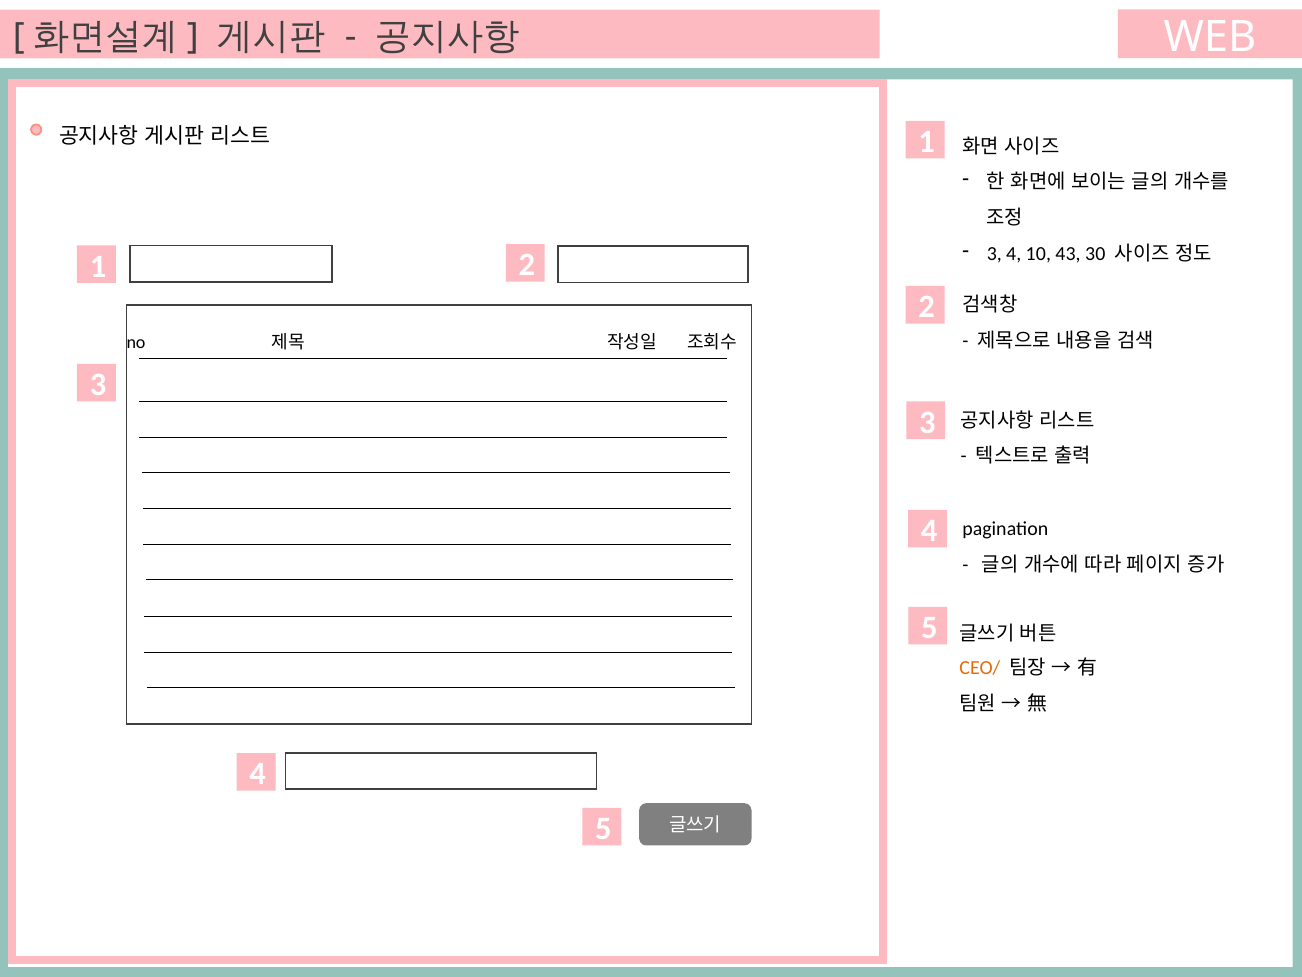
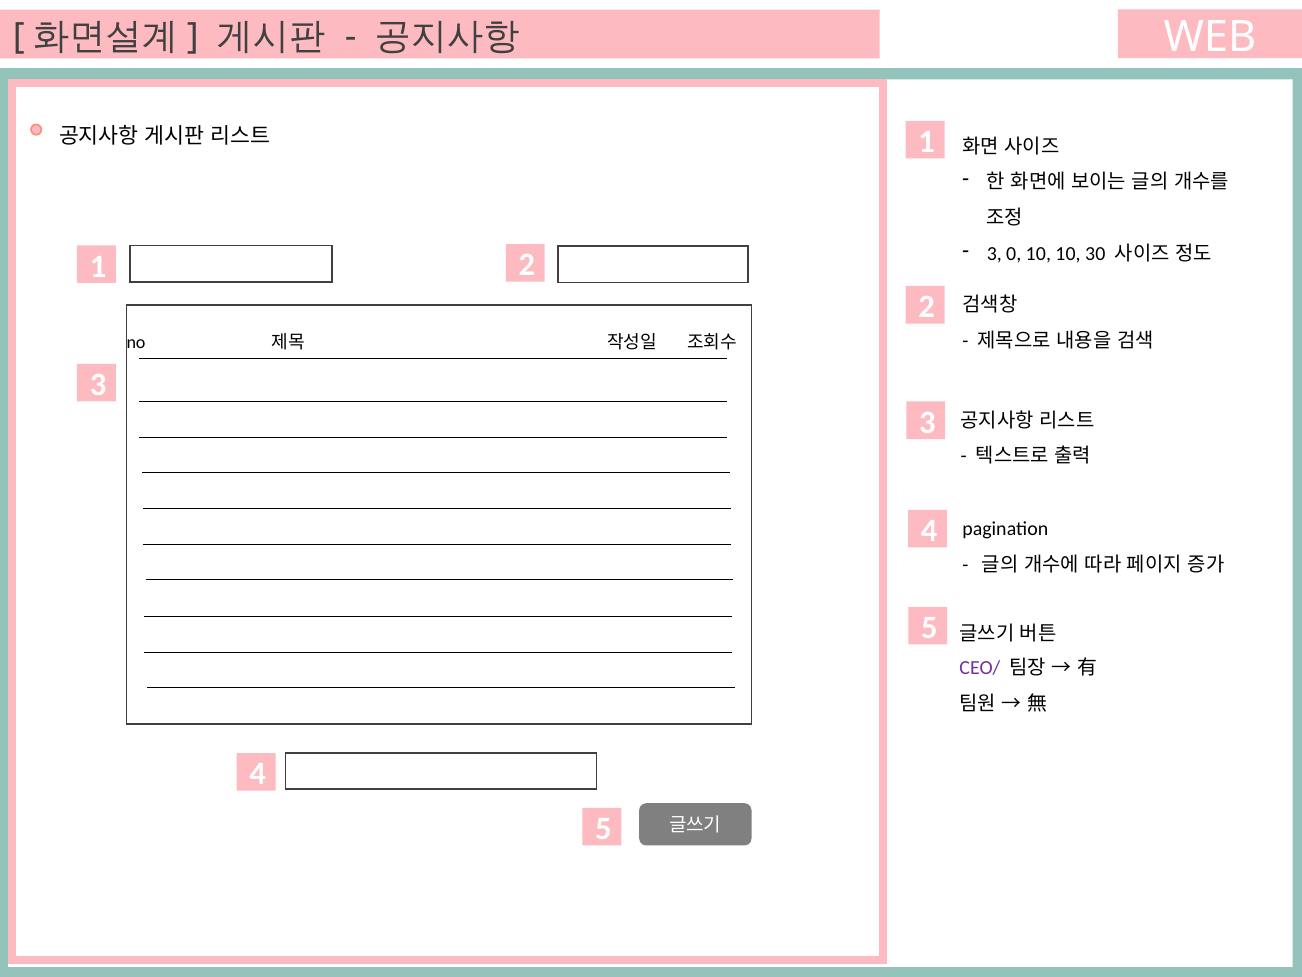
4 at (1014, 254): 4 -> 0
10 43: 43 -> 10
CEO/ colour: orange -> purple
